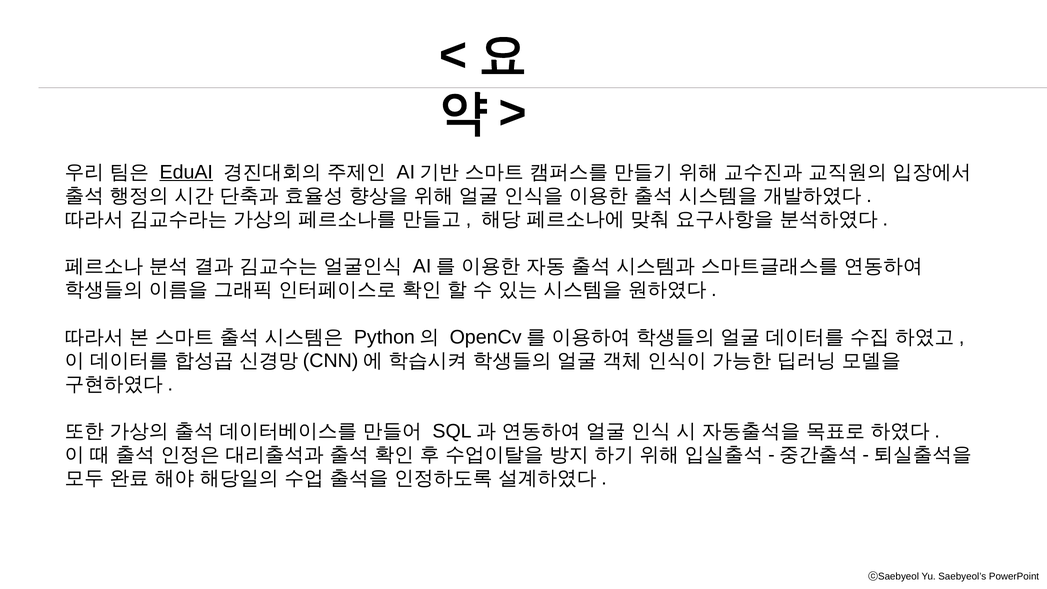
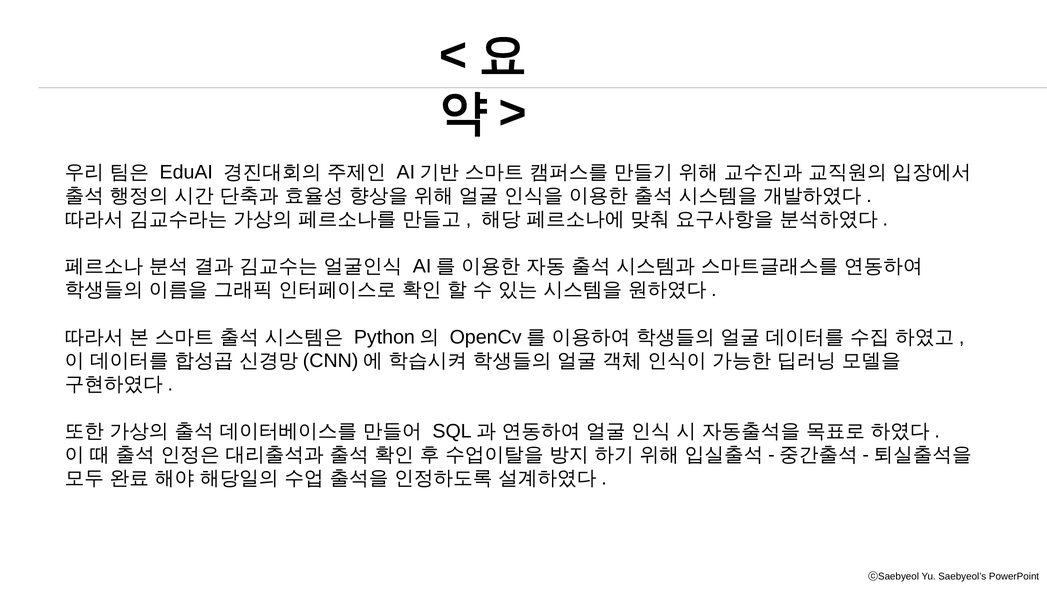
EduAI underline: present -> none
